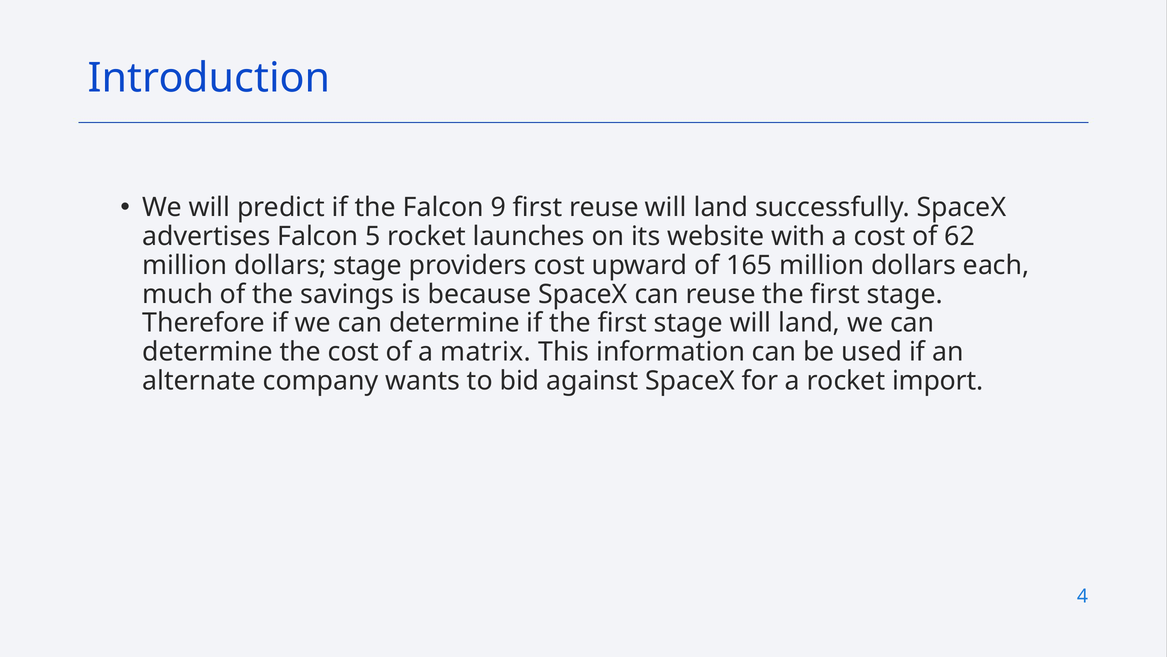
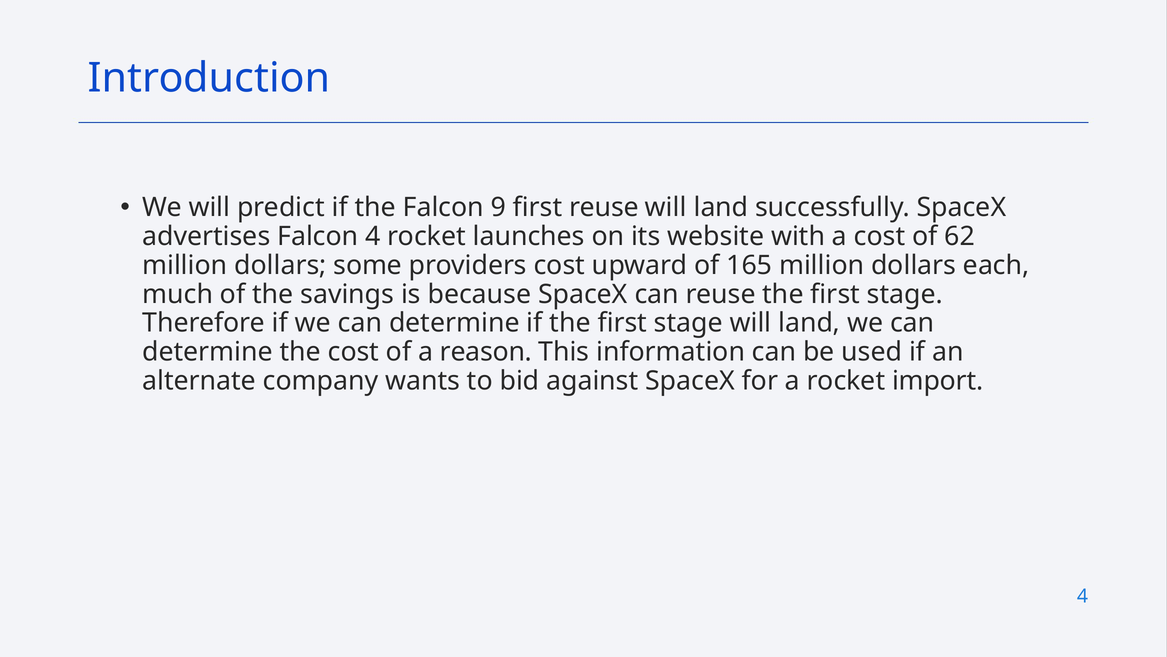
Falcon 5: 5 -> 4
dollars stage: stage -> some
matrix: matrix -> reason
